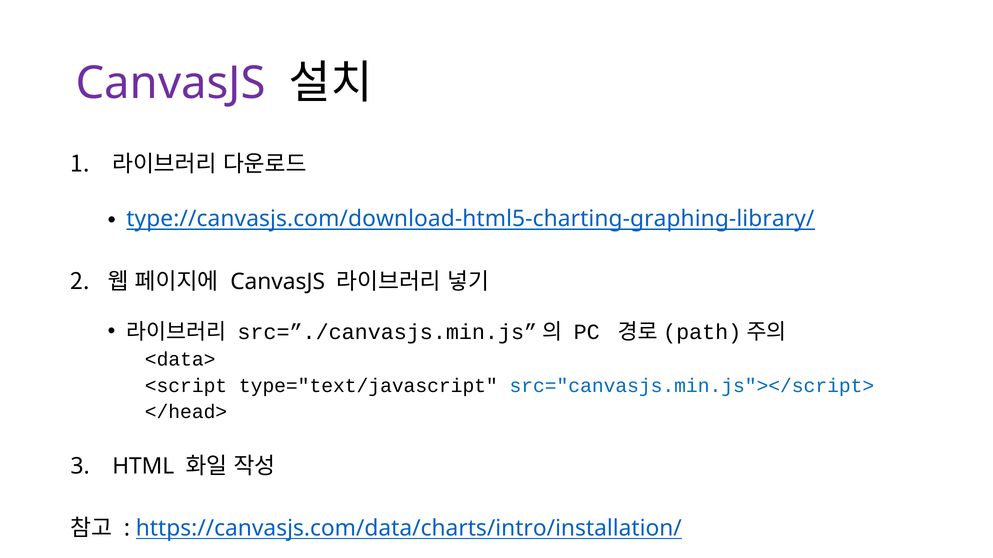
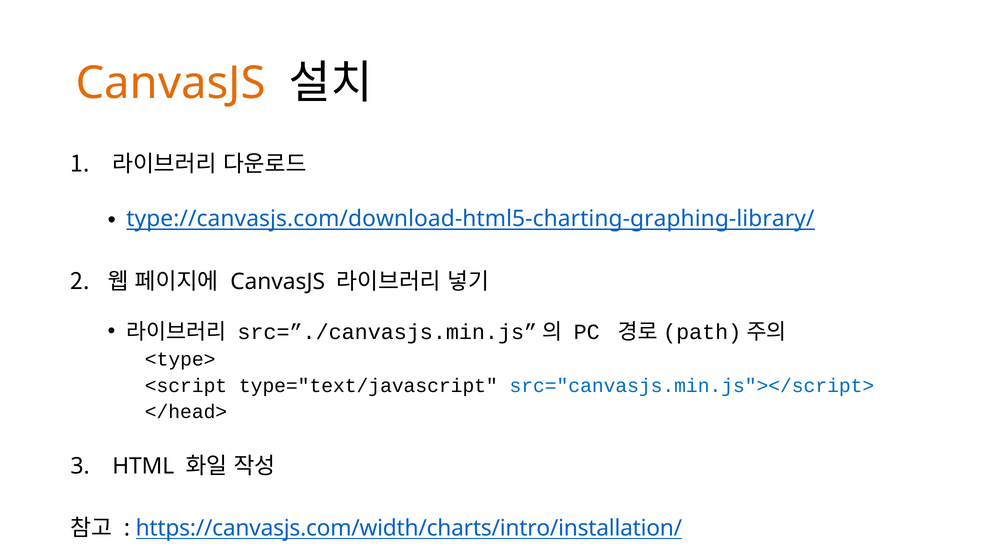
CanvasJS at (171, 83) colour: purple -> orange
<data>: <data> -> <type>
https://canvasjs.com/data/charts/intro/installation/: https://canvasjs.com/data/charts/intro/installation/ -> https://canvasjs.com/width/charts/intro/installation/
